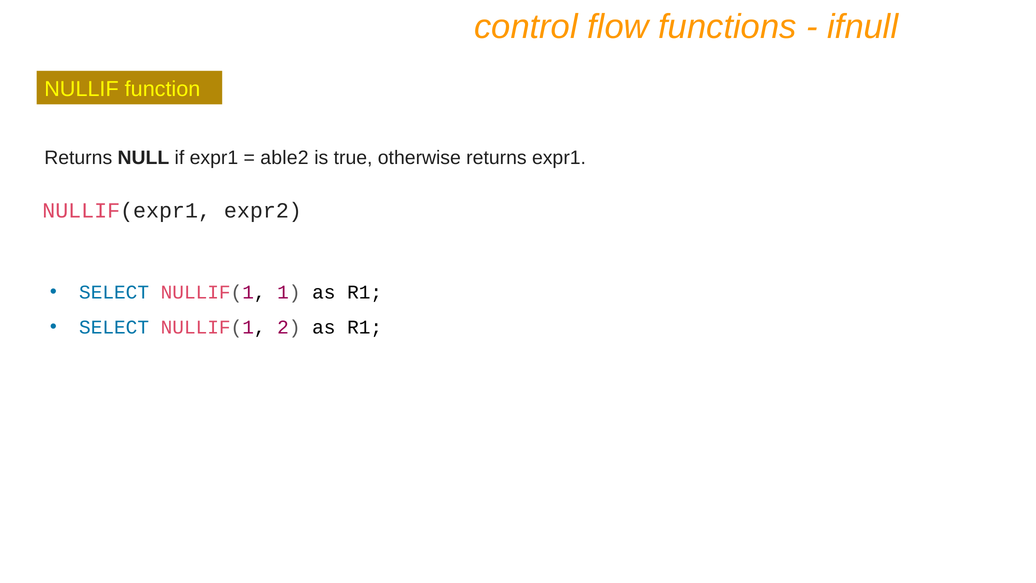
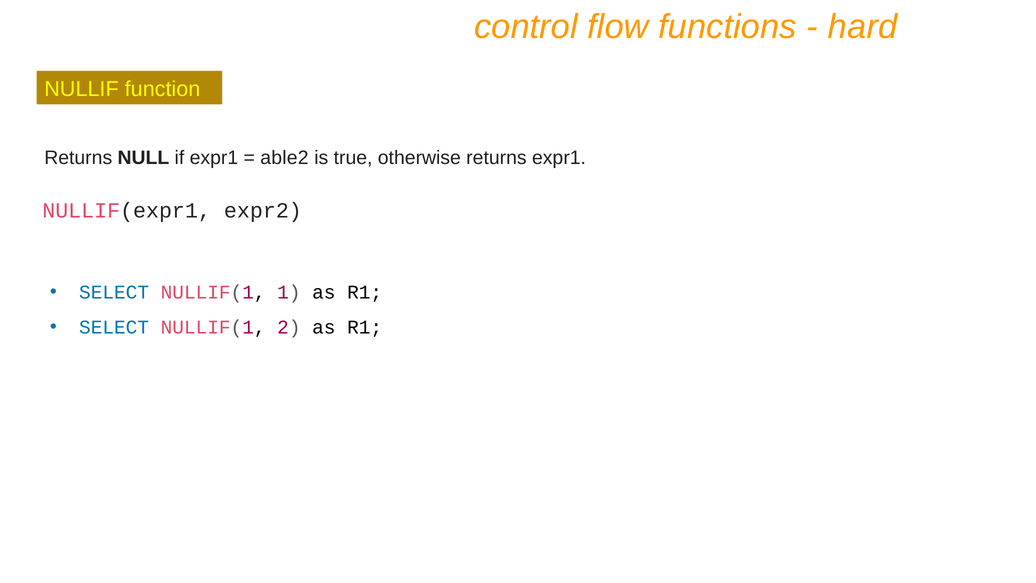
ifnull: ifnull -> hard
